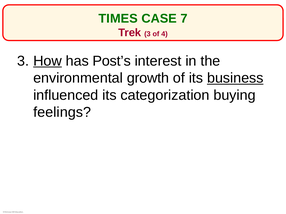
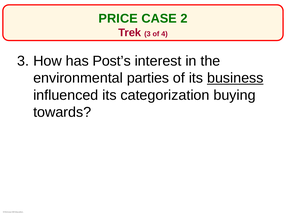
TIMES: TIMES -> PRICE
7: 7 -> 2
How underline: present -> none
growth: growth -> parties
feelings: feelings -> towards
